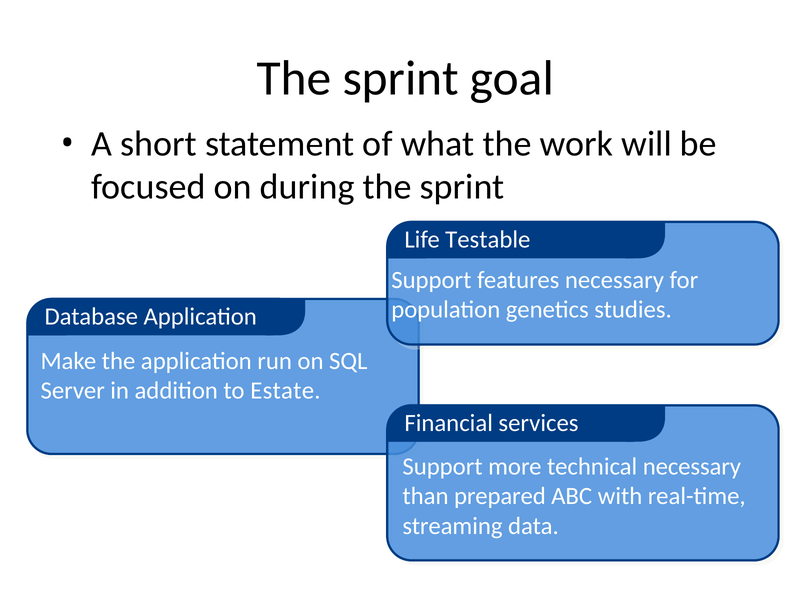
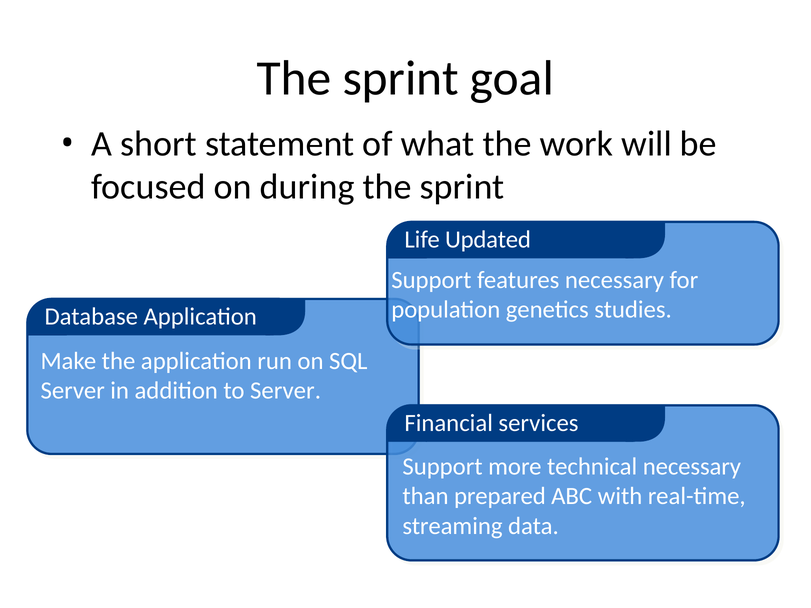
Testable: Testable -> Updated
to Estate: Estate -> Server
